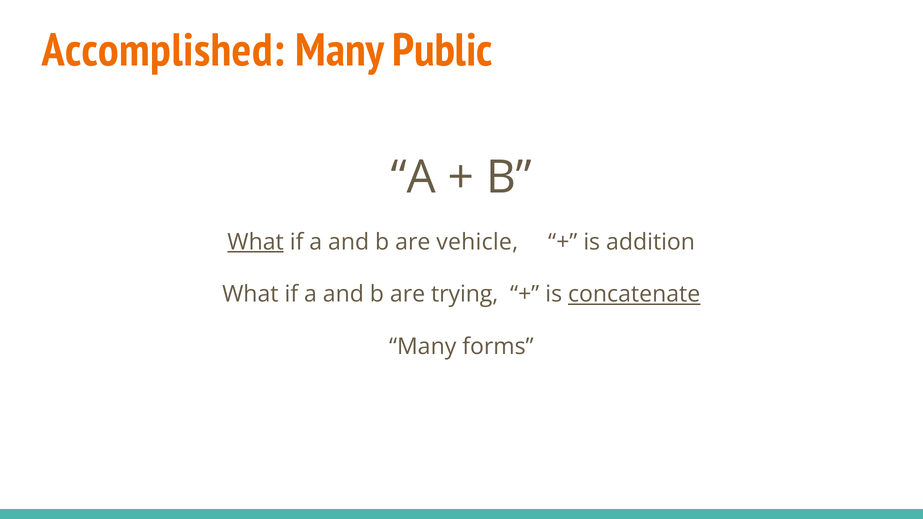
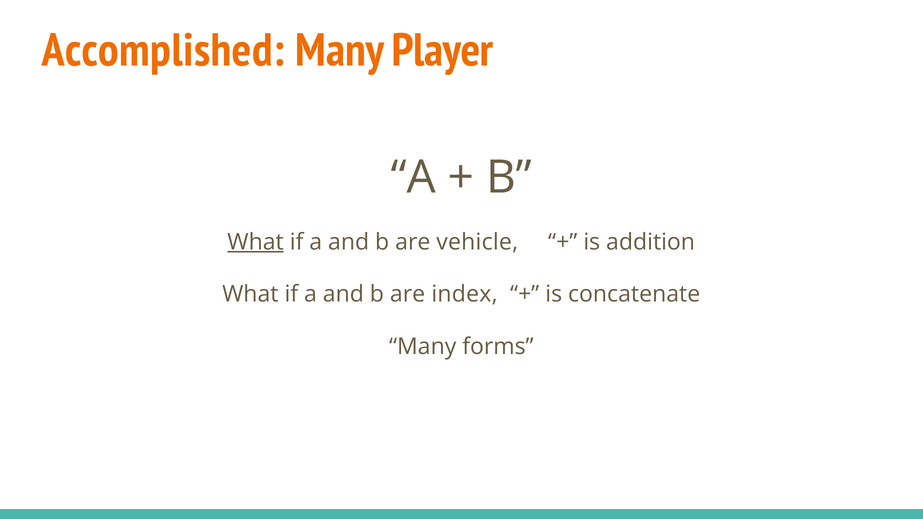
Public: Public -> Player
trying: trying -> index
concatenate underline: present -> none
